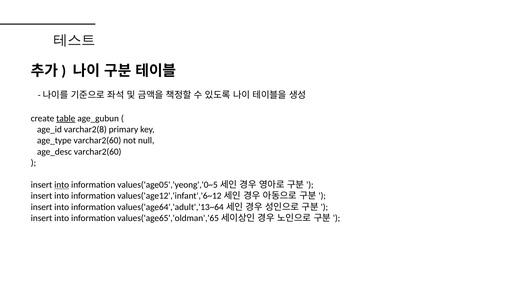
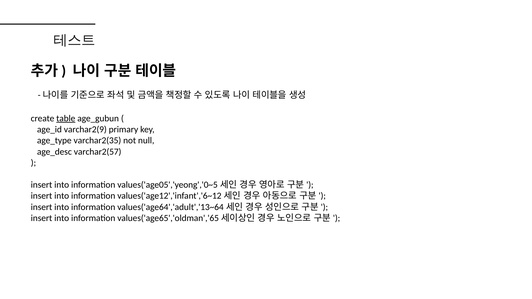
varchar2(8: varchar2(8 -> varchar2(9
age_type varchar2(60: varchar2(60 -> varchar2(35
age_desc varchar2(60: varchar2(60 -> varchar2(57
into at (62, 185) underline: present -> none
